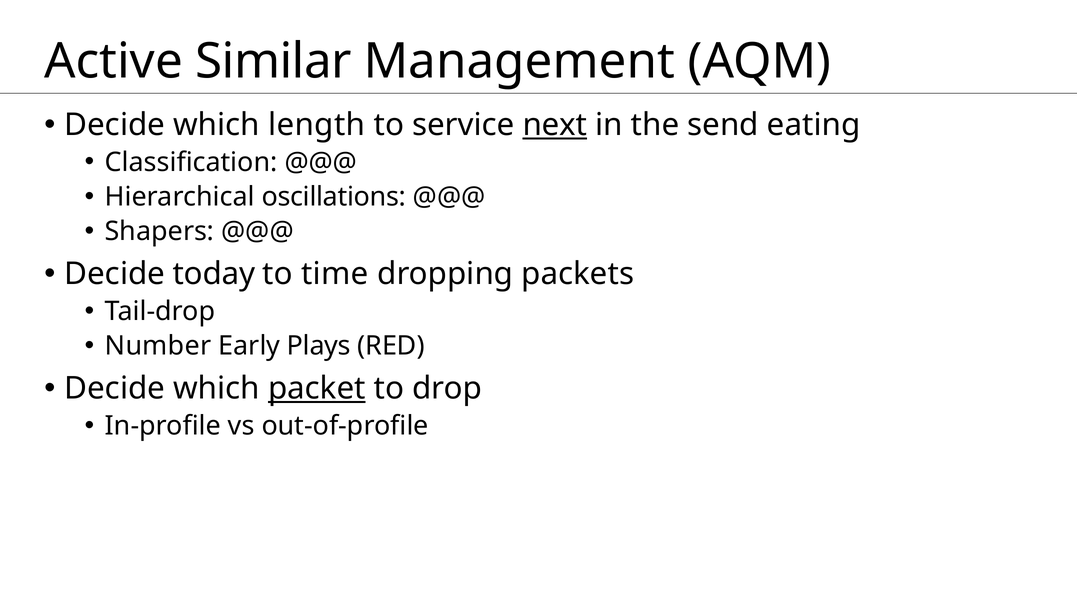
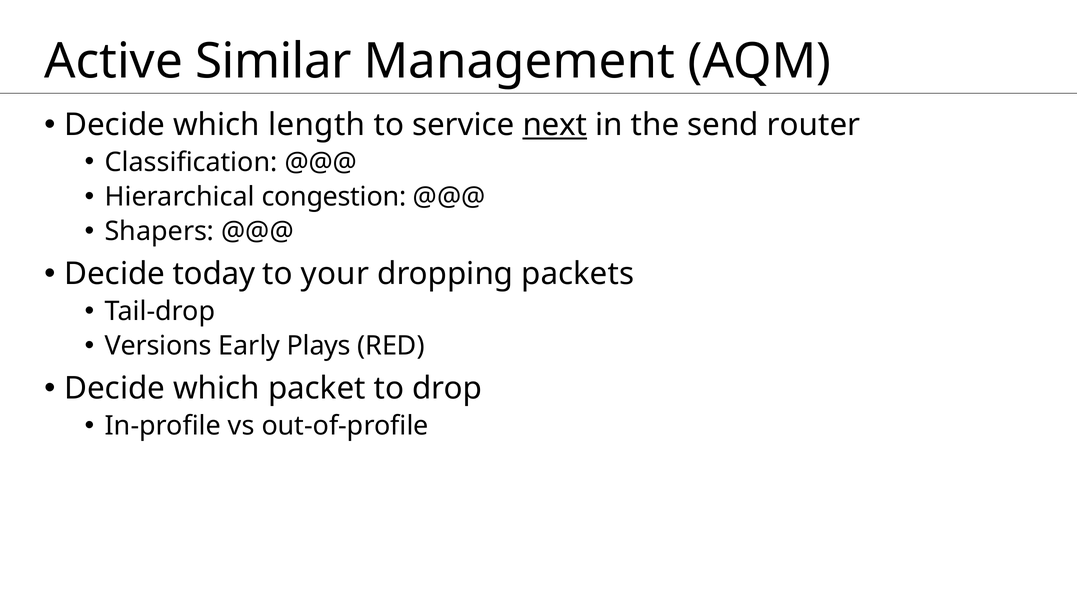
eating: eating -> router
oscillations: oscillations -> congestion
time: time -> your
Number: Number -> Versions
packet underline: present -> none
